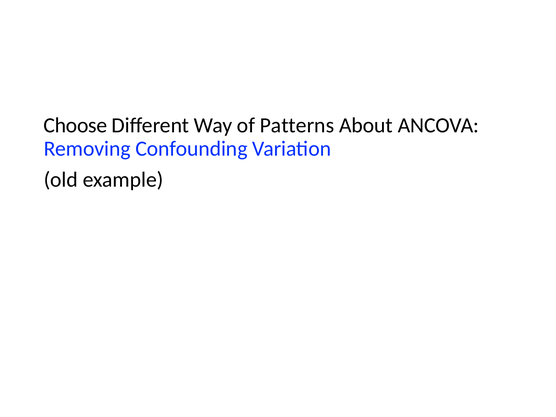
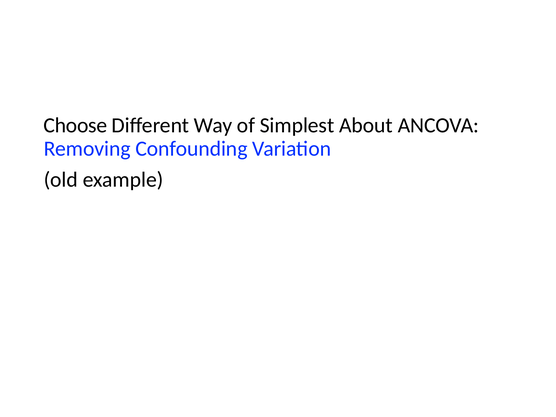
Patterns: Patterns -> Simplest
